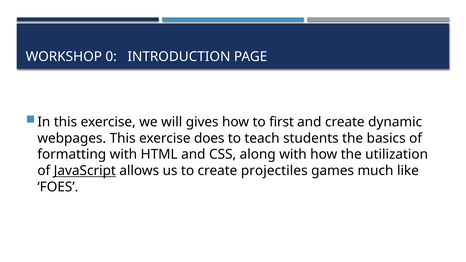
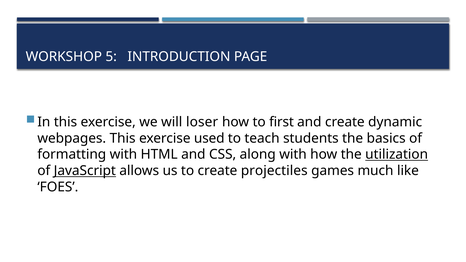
0: 0 -> 5
gives: gives -> loser
does: does -> used
utilization underline: none -> present
